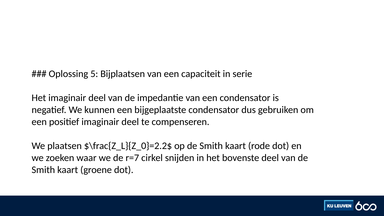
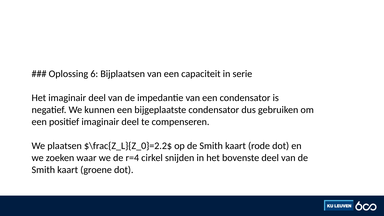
5: 5 -> 6
r=7: r=7 -> r=4
